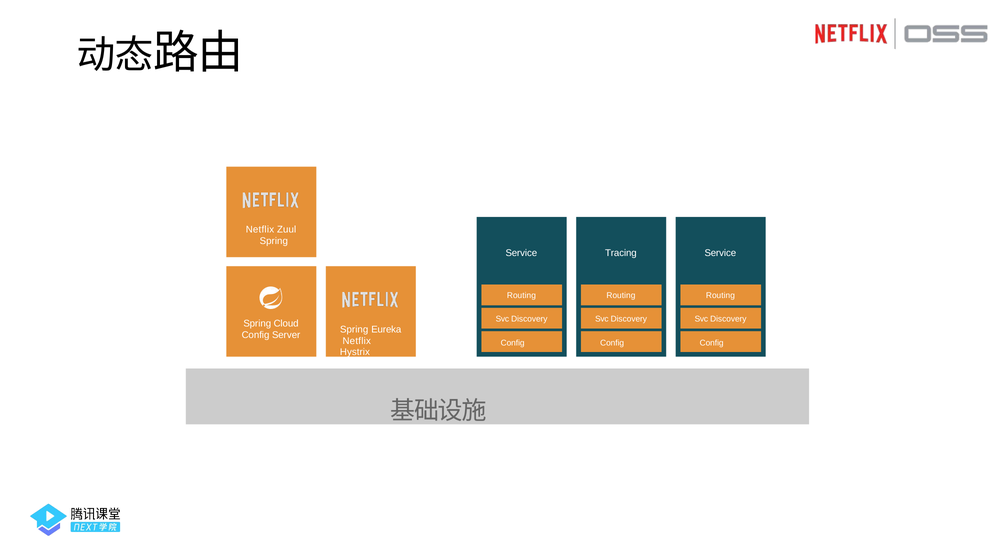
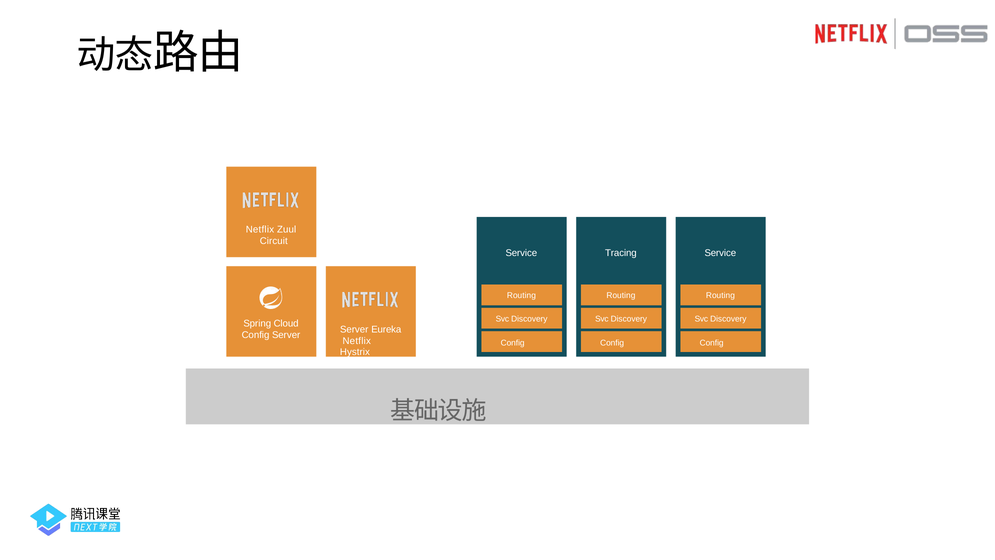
Spring at (274, 241): Spring -> Circuit
Spring at (354, 329): Spring -> Server
